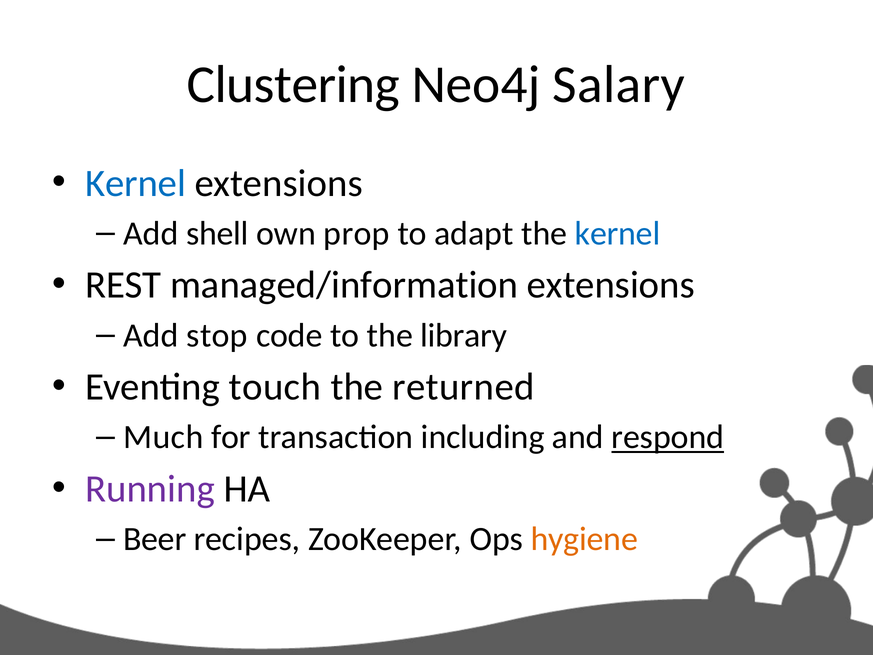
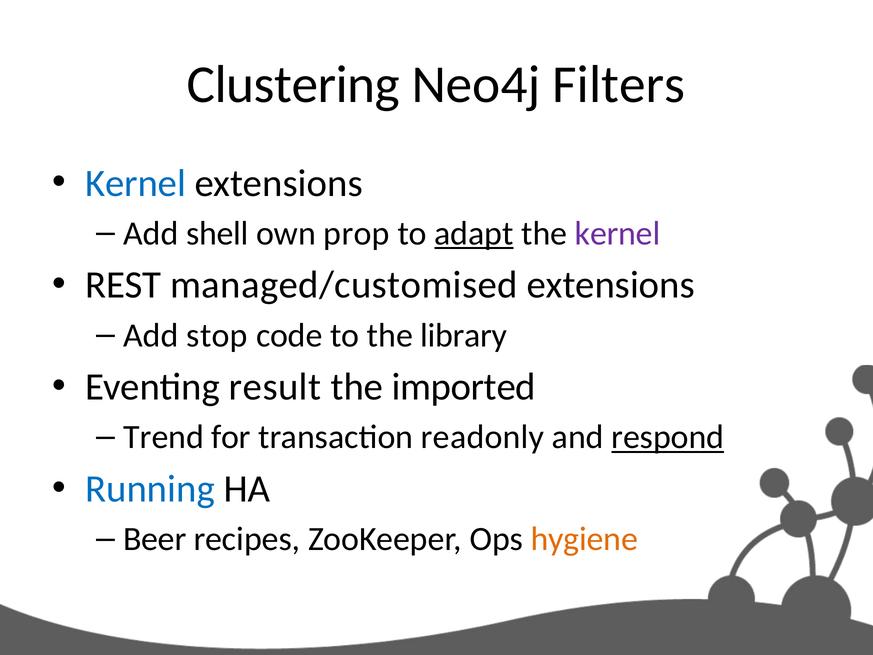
Salary: Salary -> Filters
adapt underline: none -> present
kernel at (618, 233) colour: blue -> purple
managed/information: managed/information -> managed/customised
touch: touch -> result
returned: returned -> imported
Much: Much -> Trend
including: including -> readonly
Running colour: purple -> blue
